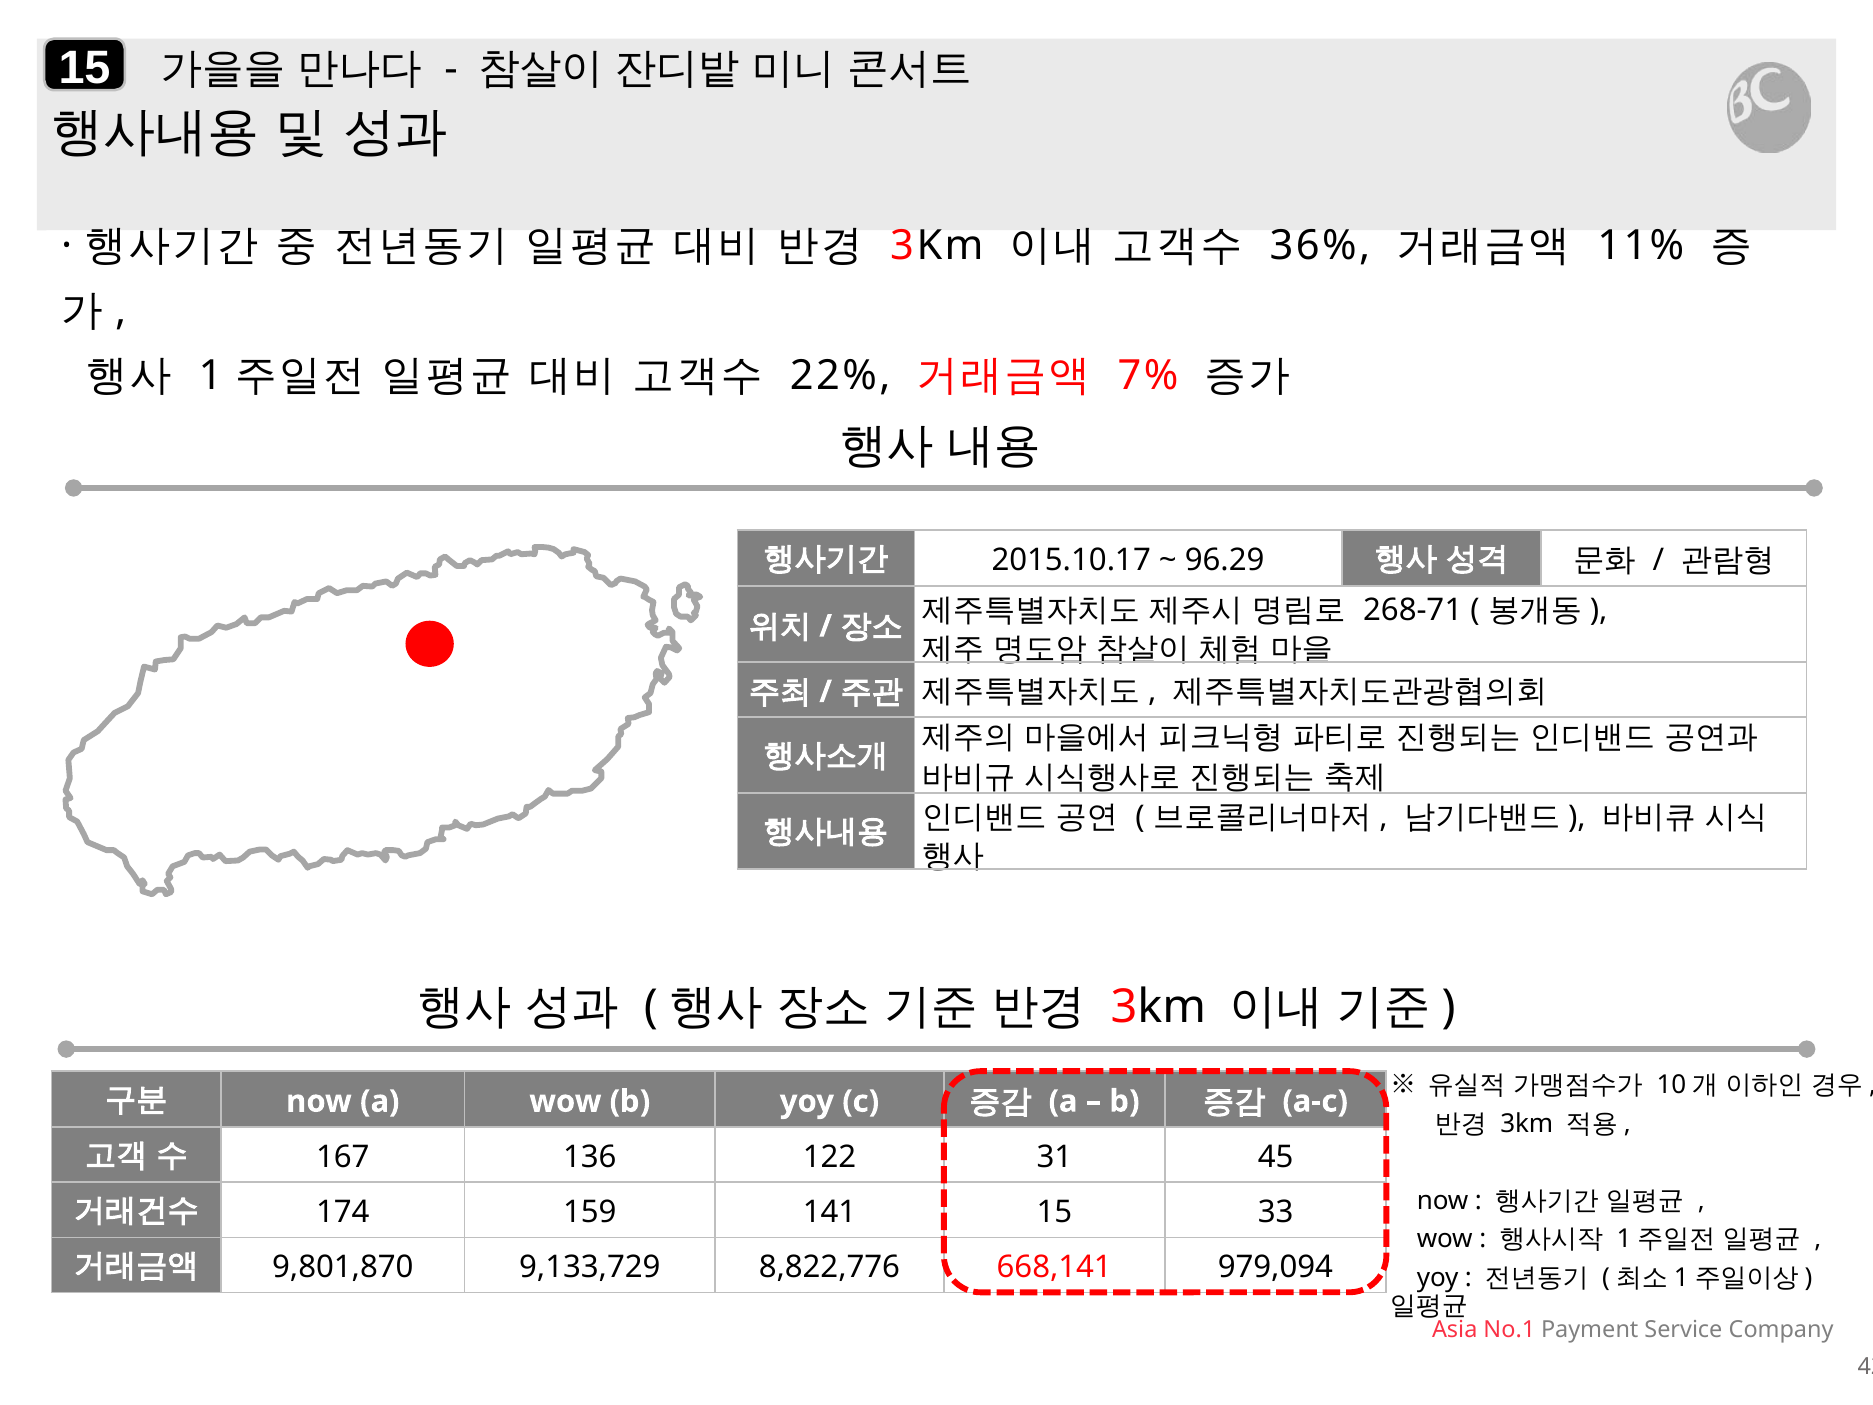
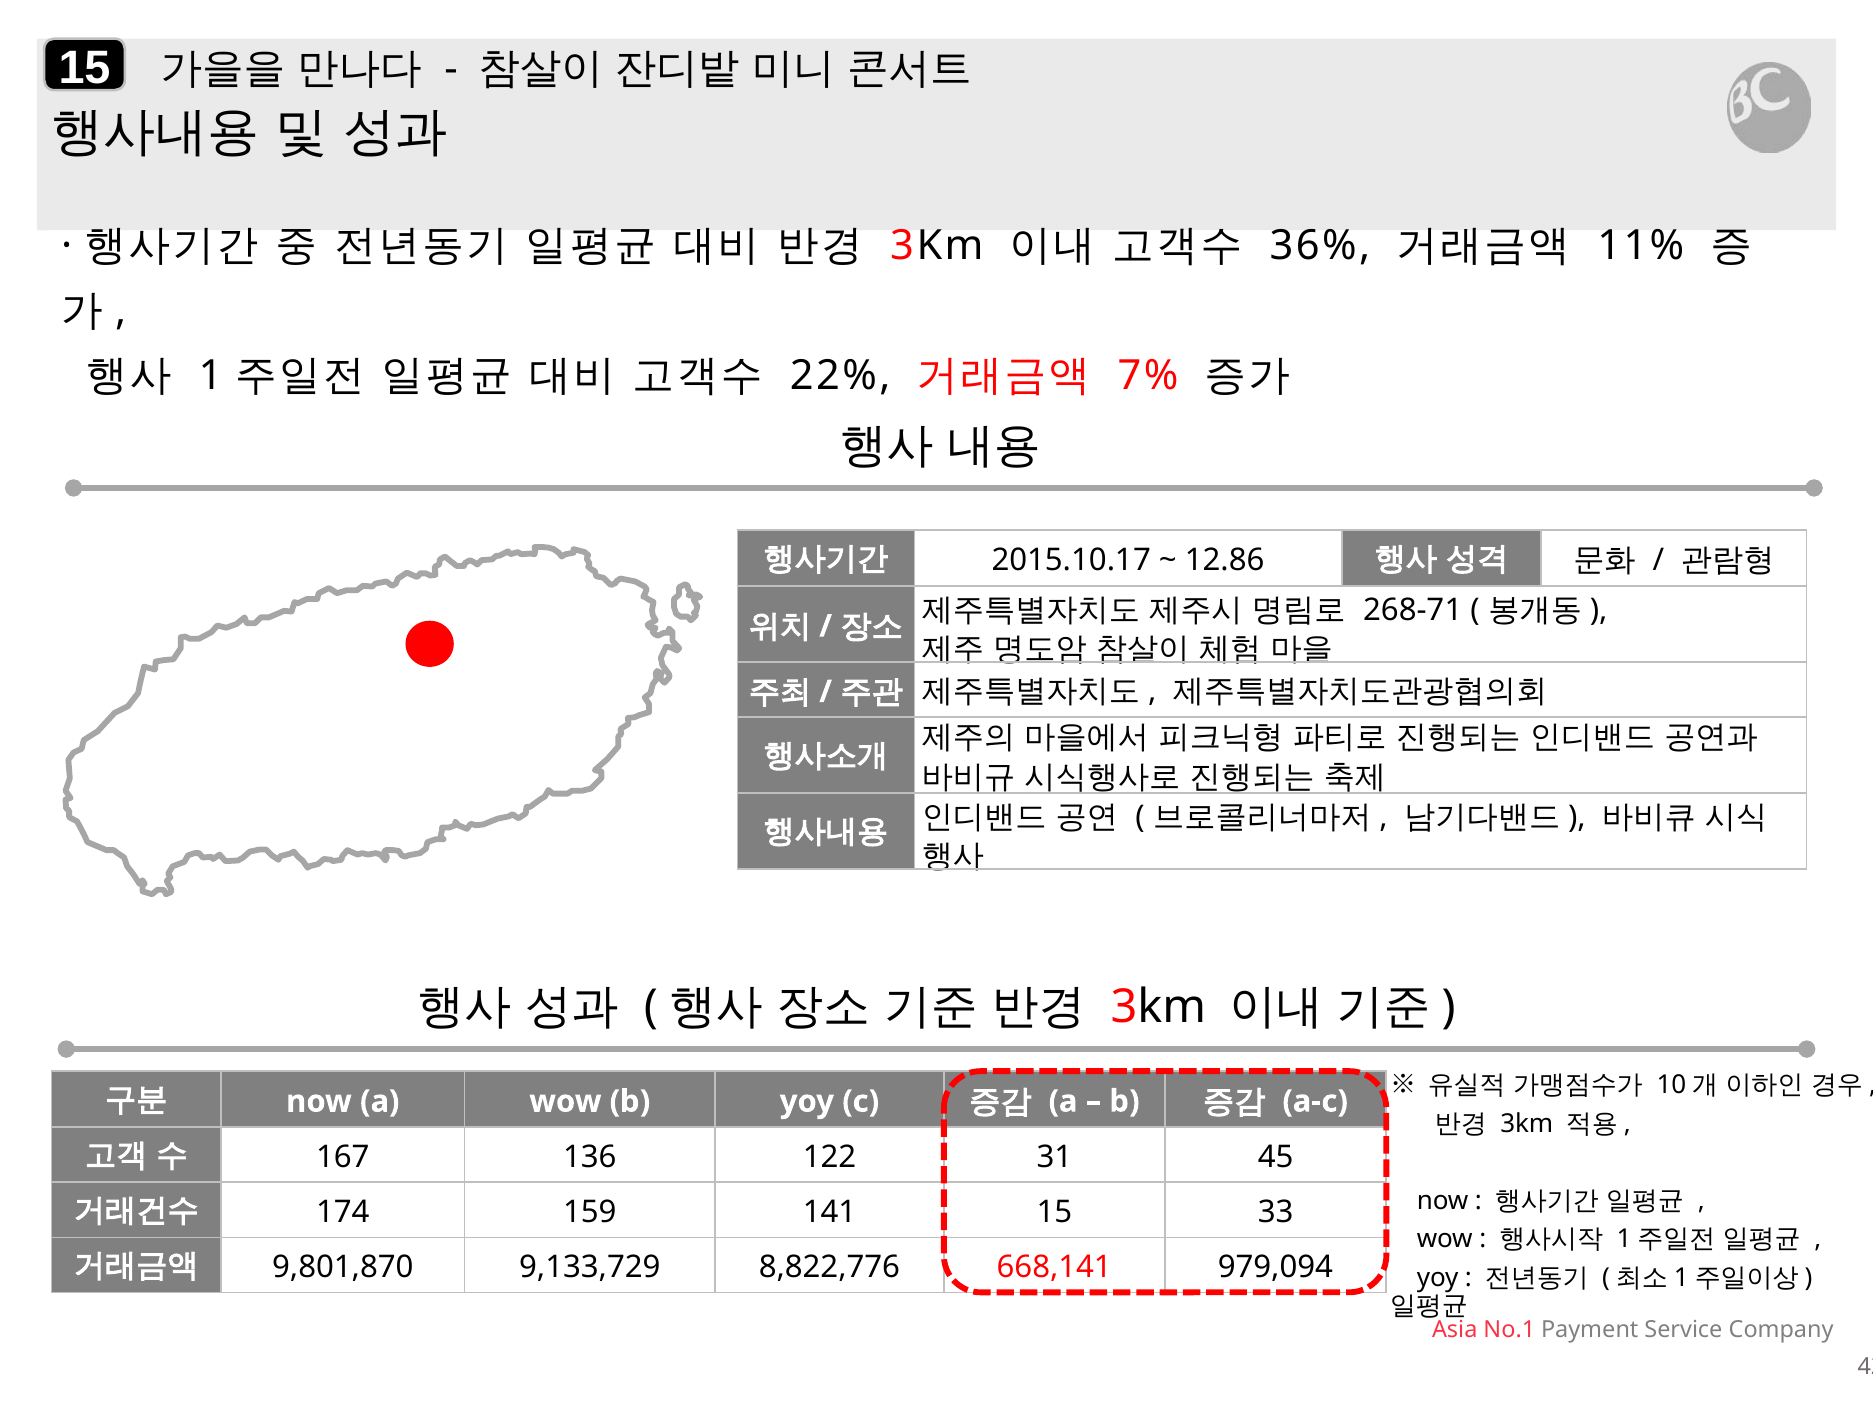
96.29: 96.29 -> 12.86
